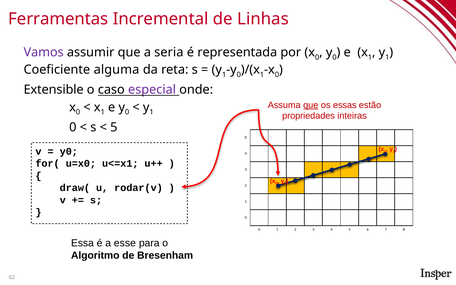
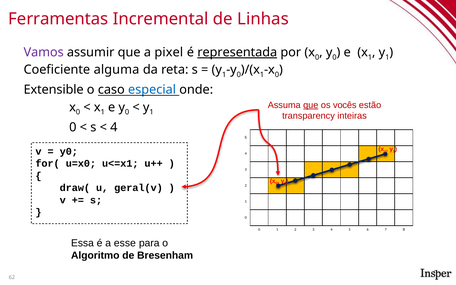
seria: seria -> pixel
representada underline: none -> present
especial colour: purple -> blue
essas: essas -> vocês
propriedades: propriedades -> transparency
5 at (114, 127): 5 -> 4
rodar(v: rodar(v -> geral(v
